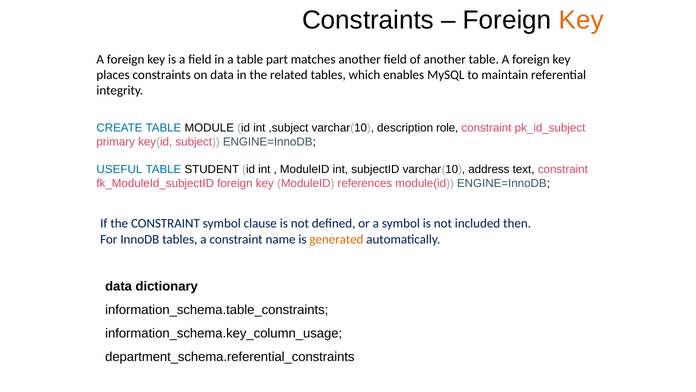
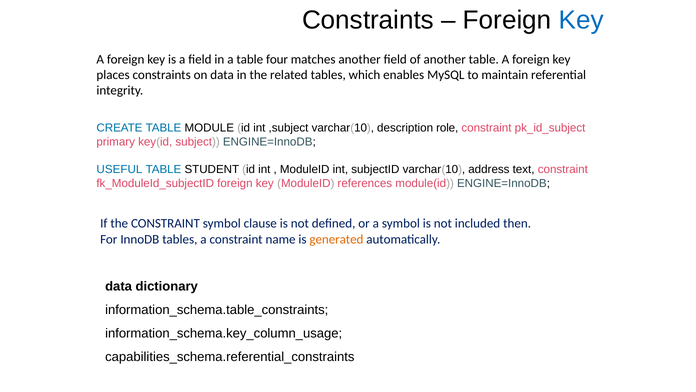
Key at (581, 20) colour: orange -> blue
part: part -> four
department_schema.referential_constraints: department_schema.referential_constraints -> capabilities_schema.referential_constraints
